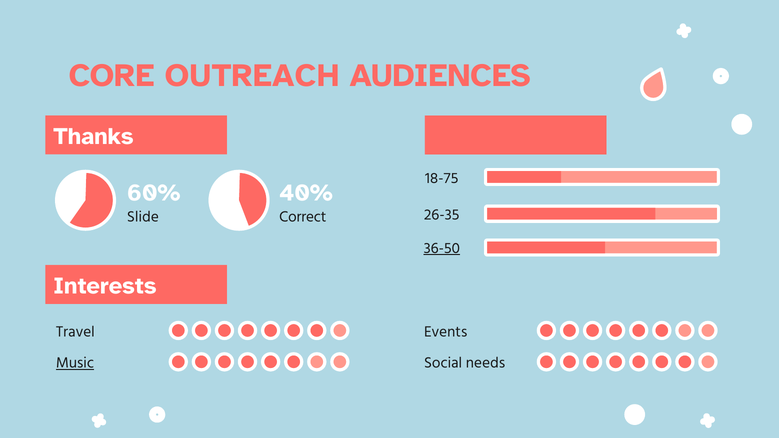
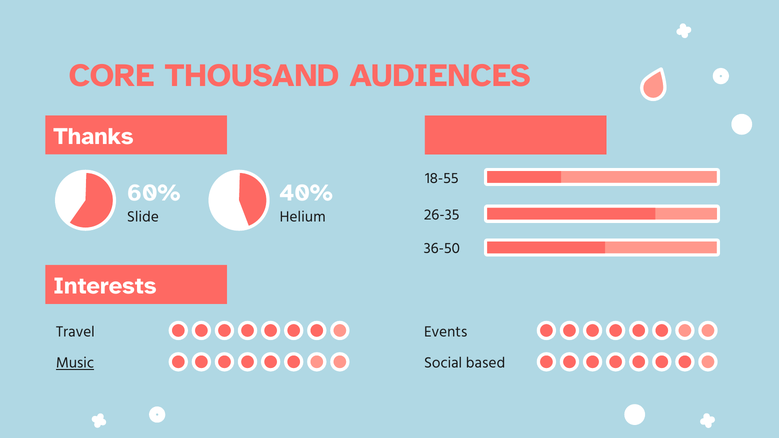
OUTREACH: OUTREACH -> THOUSAND
18-75: 18-75 -> 18-55
Correct: Correct -> Helium
36-50 underline: present -> none
needs: needs -> based
